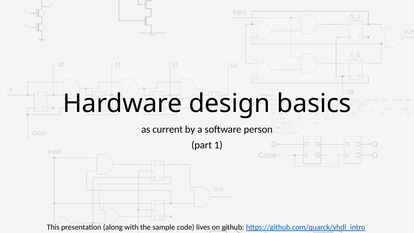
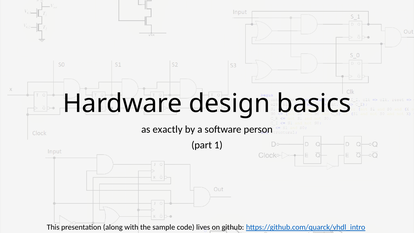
current: current -> exactly
